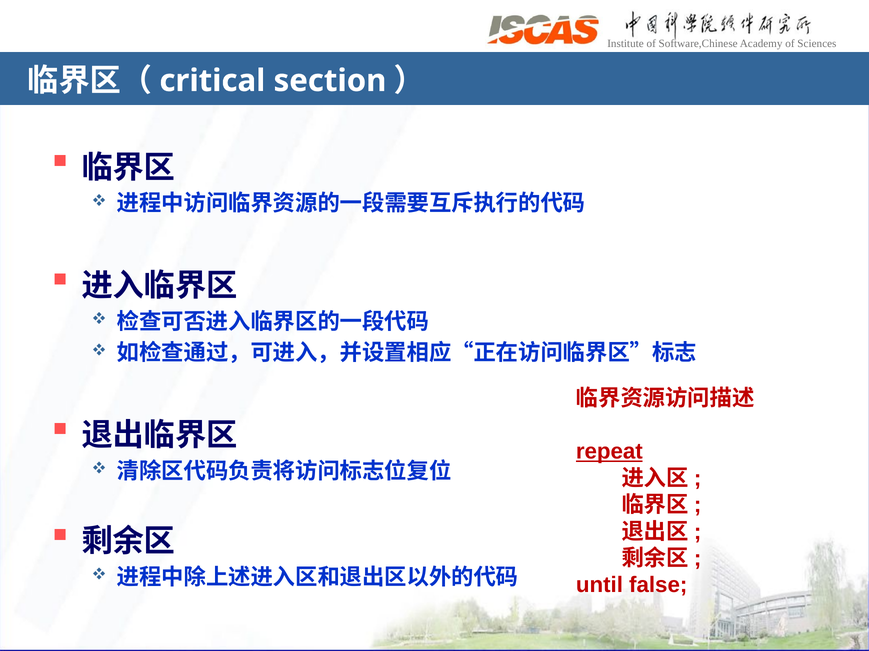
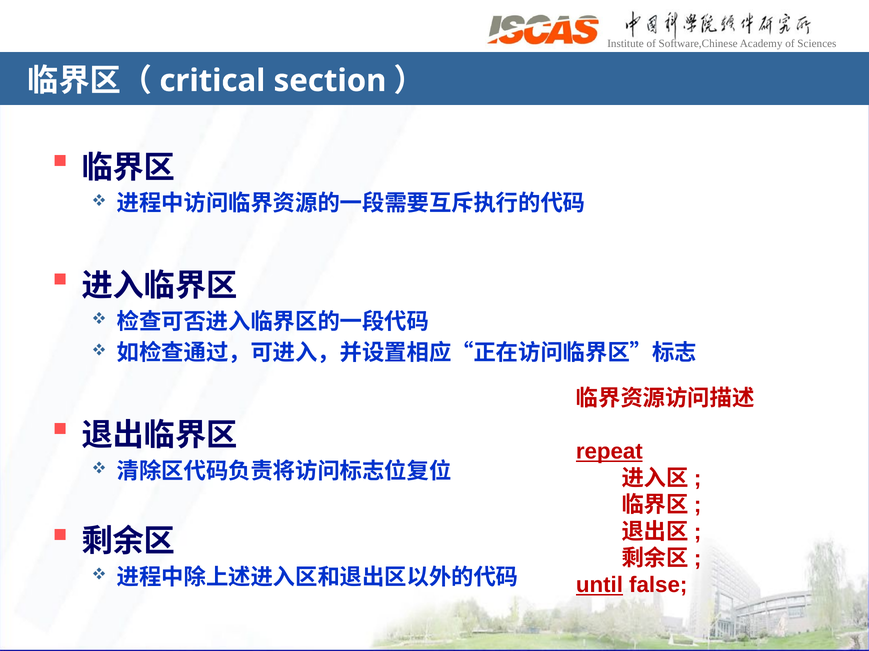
until underline: none -> present
